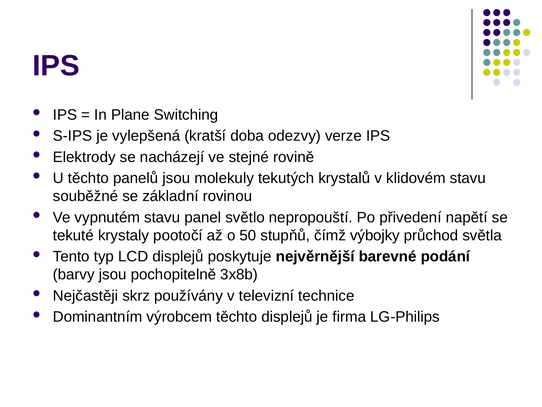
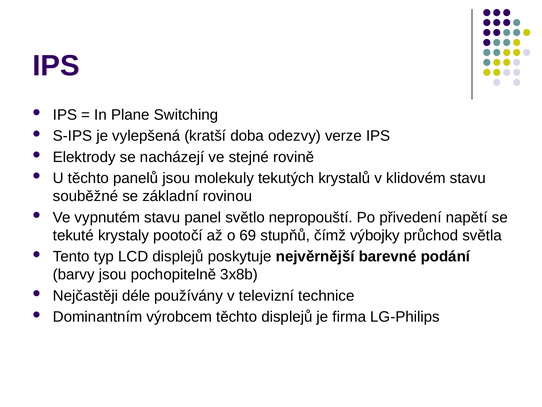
50: 50 -> 69
skrz: skrz -> déle
